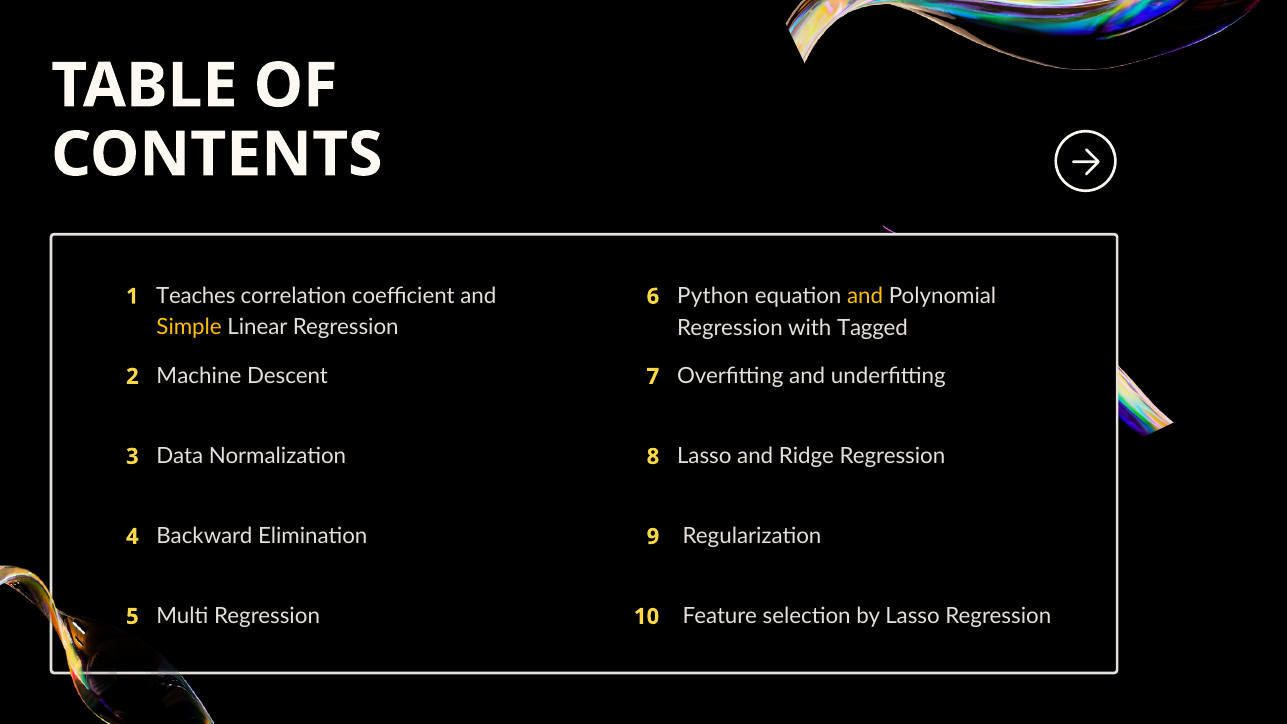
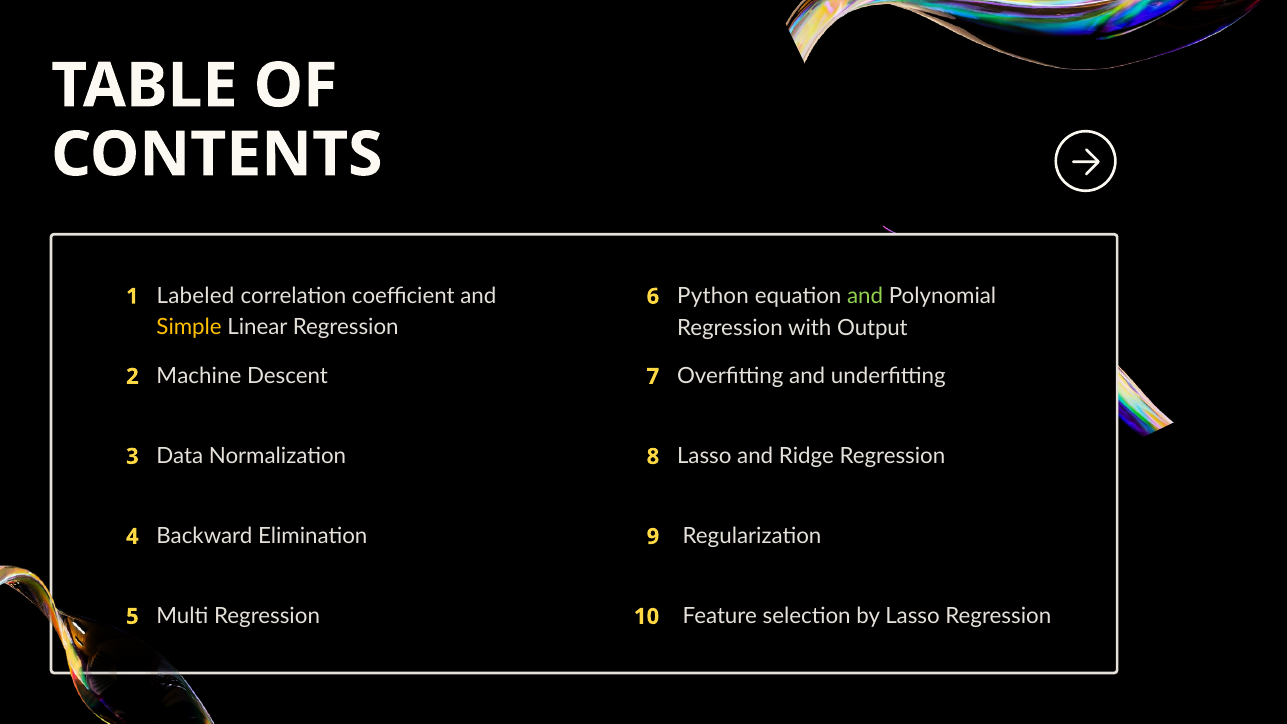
Teaches: Teaches -> Labeled
and at (865, 296) colour: yellow -> light green
Tagged: Tagged -> Output
